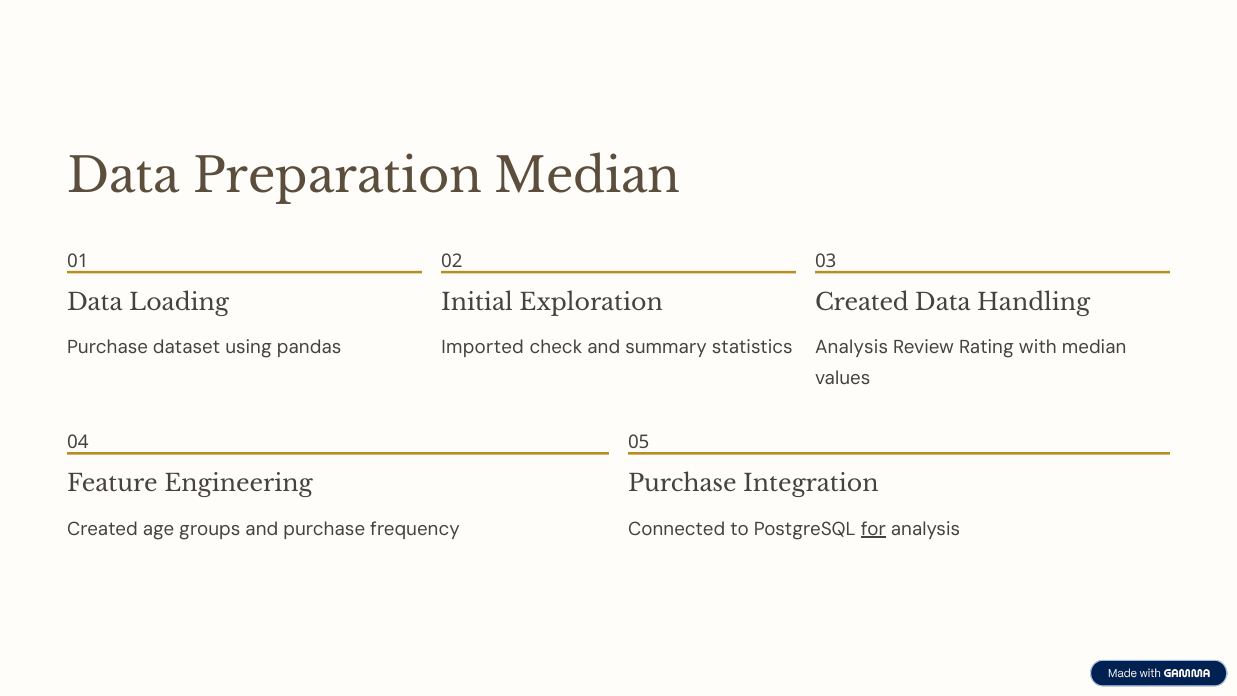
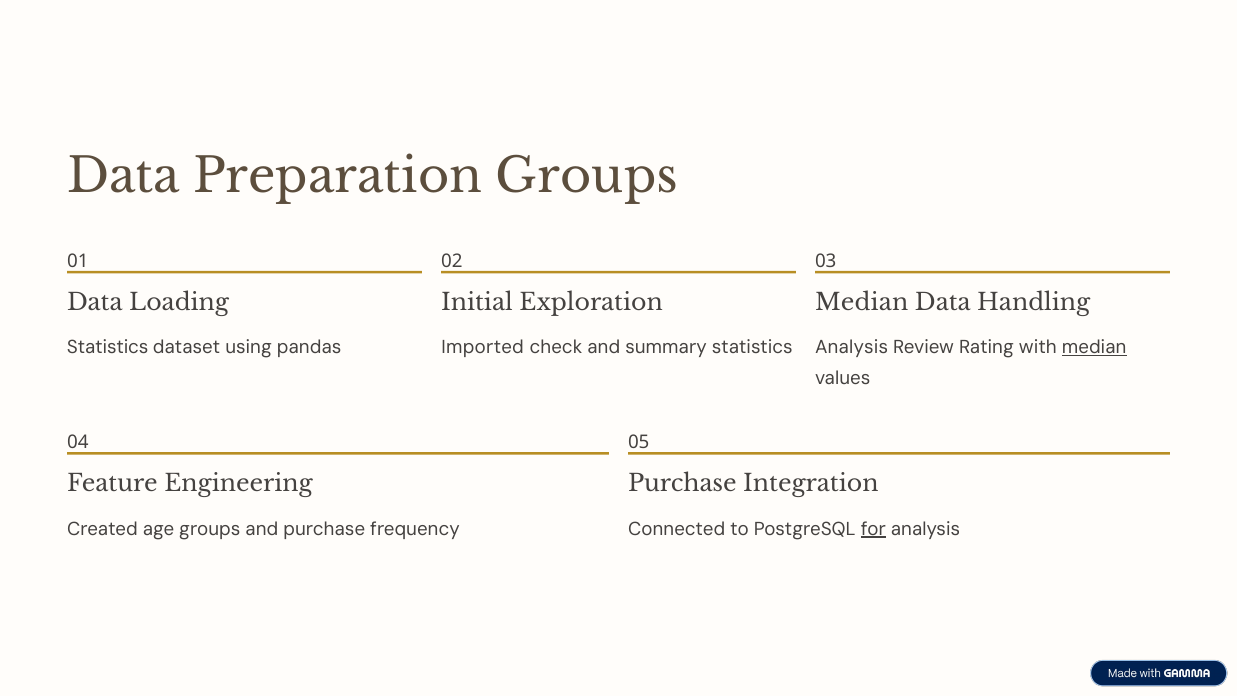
Preparation Median: Median -> Groups
Created at (862, 303): Created -> Median
Purchase at (108, 348): Purchase -> Statistics
median at (1094, 348) underline: none -> present
